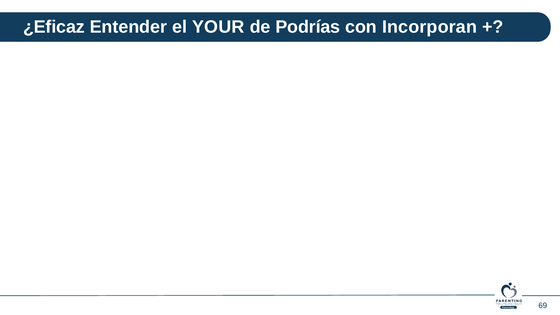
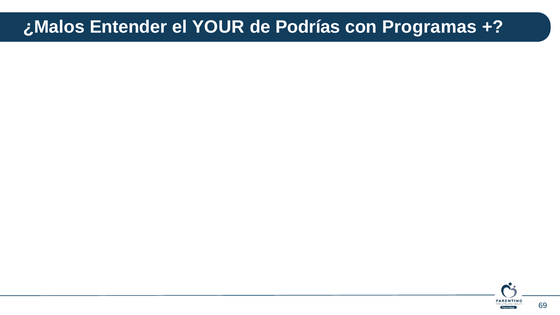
¿Eficaz: ¿Eficaz -> ¿Malos
Incorporan: Incorporan -> Programas
